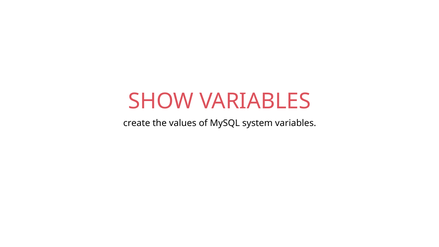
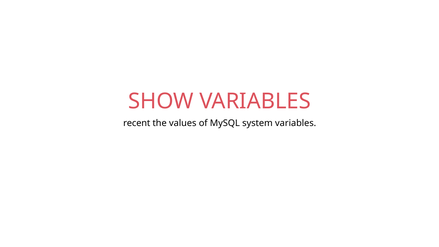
create: create -> recent
